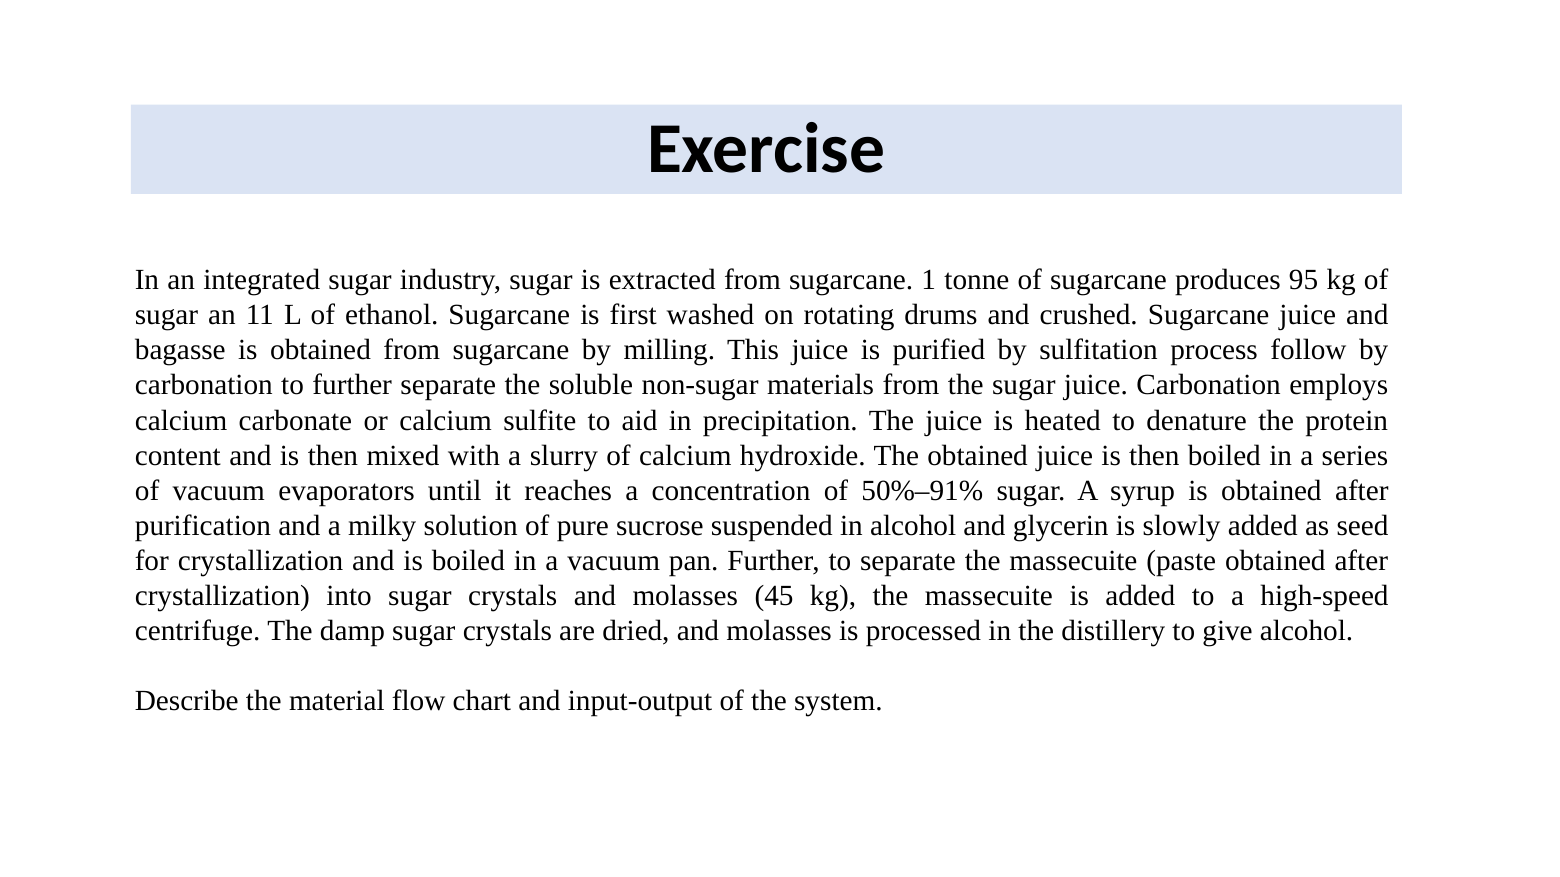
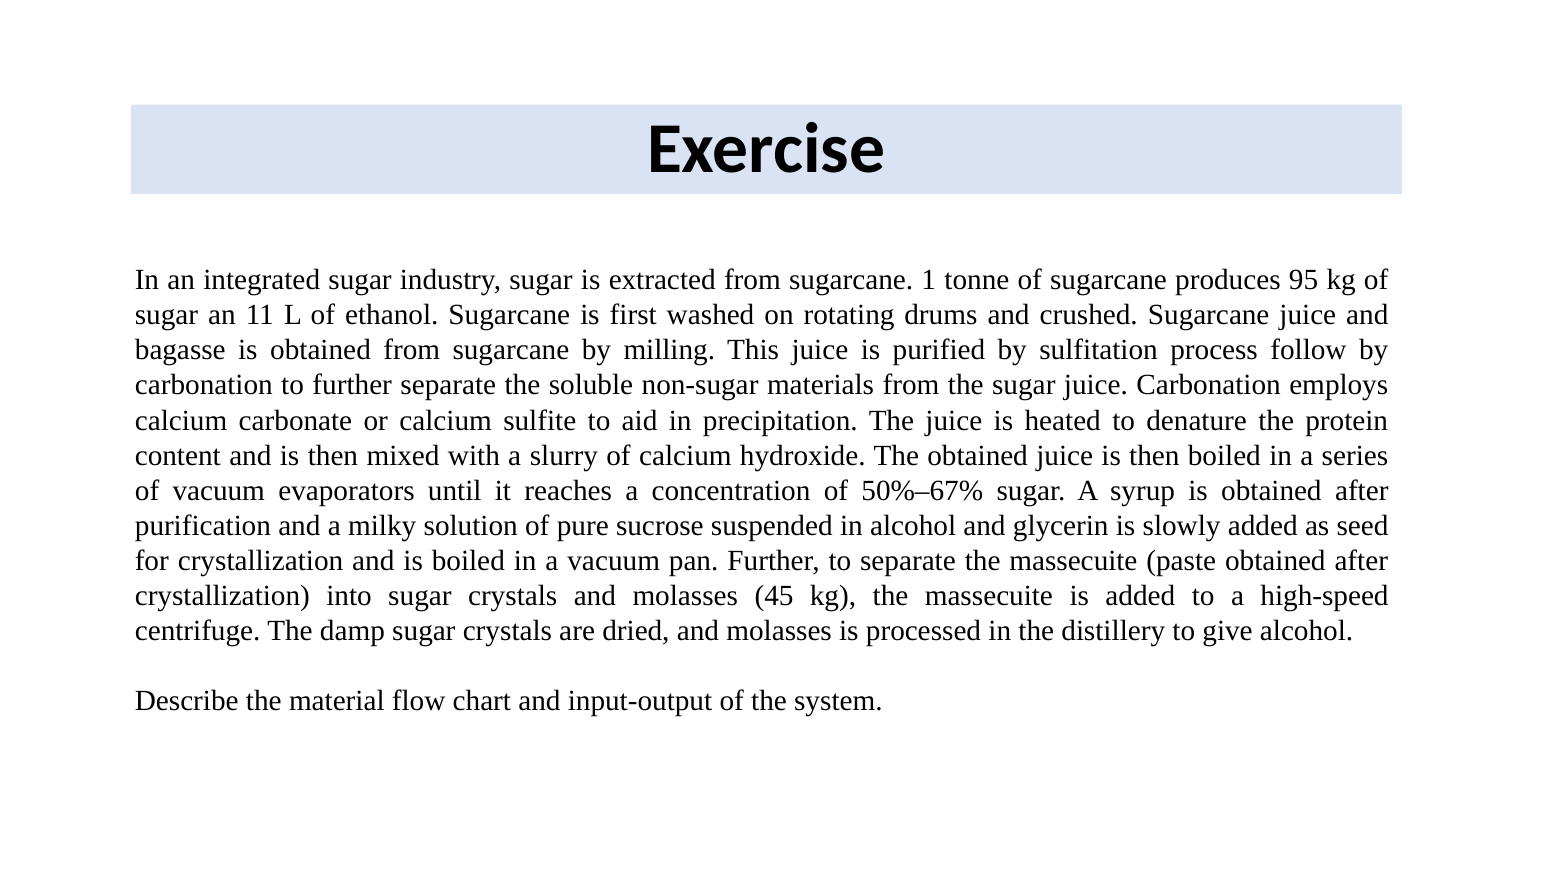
50%–91%: 50%–91% -> 50%–67%
